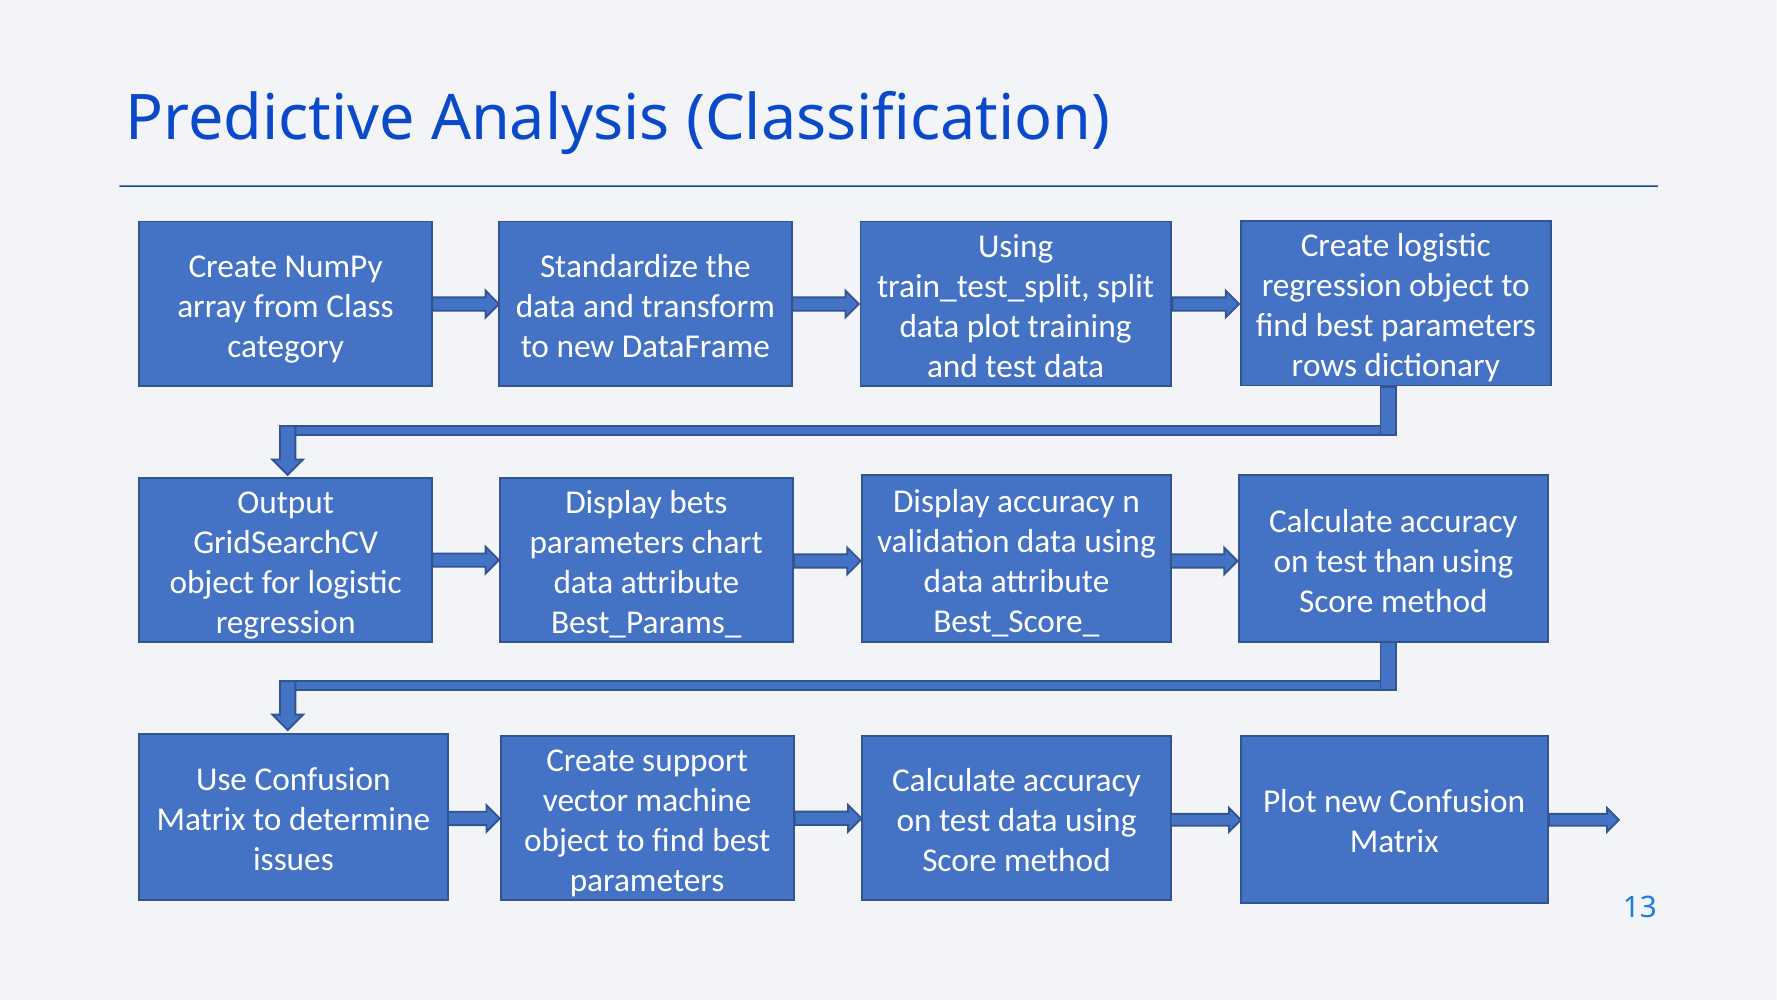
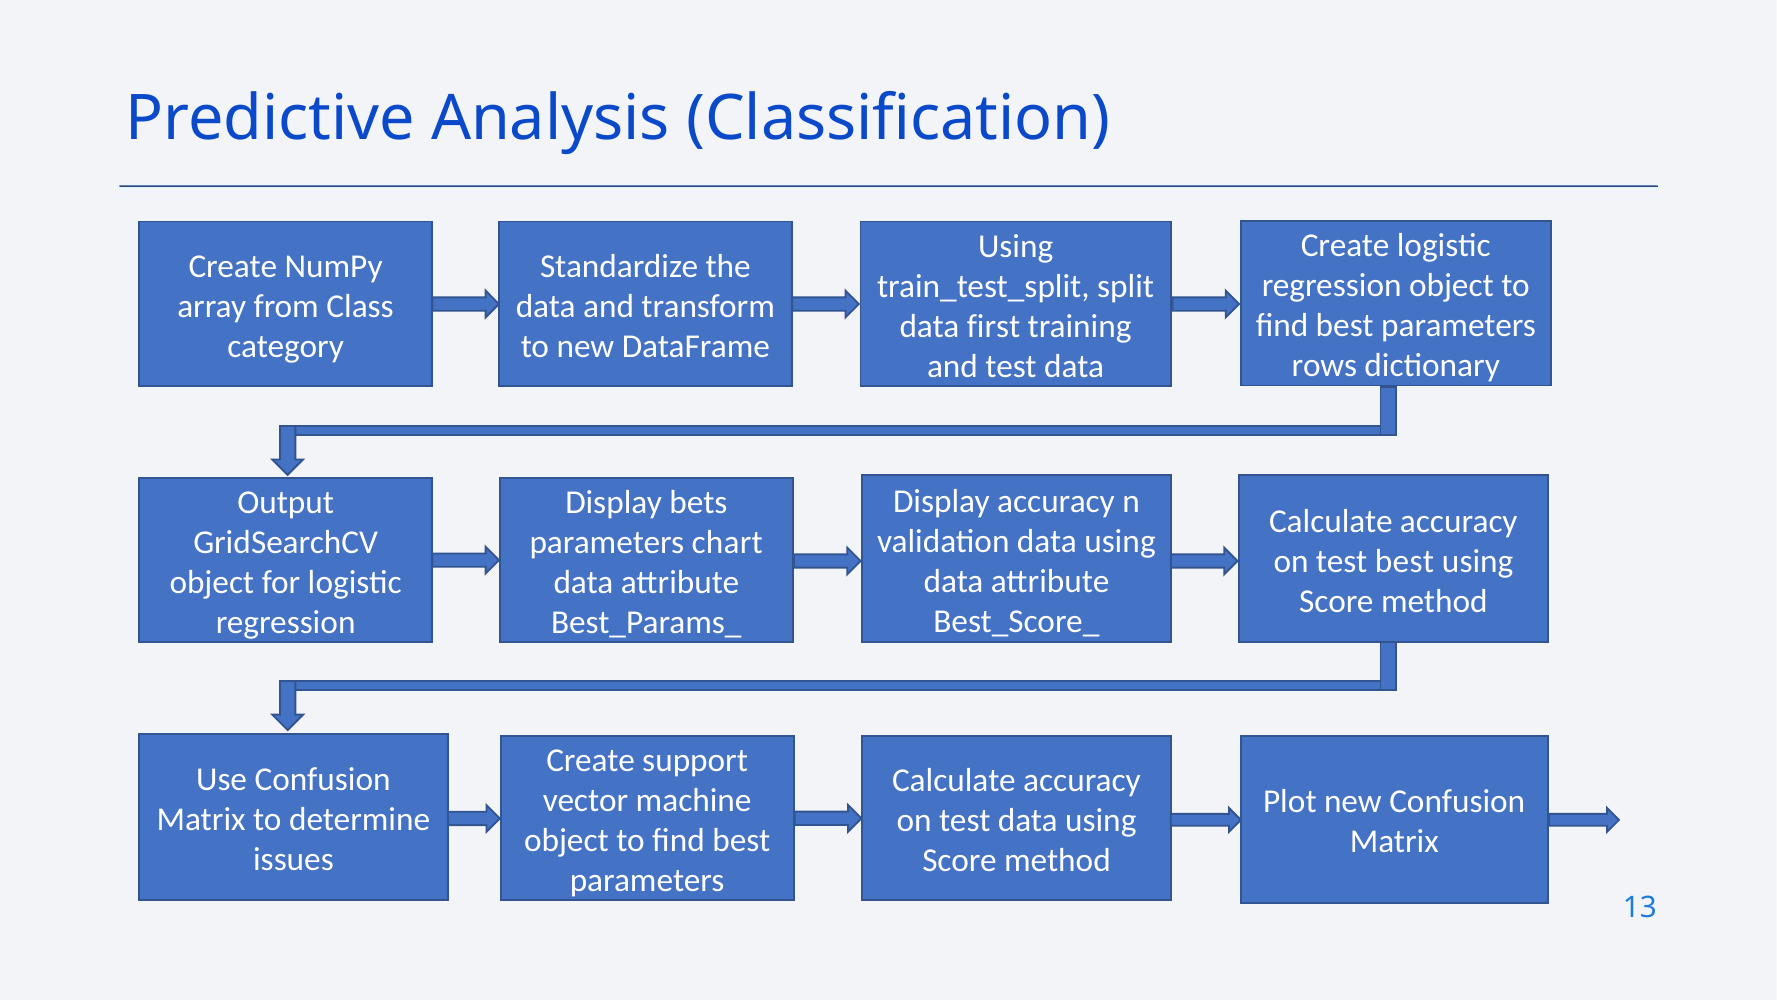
data plot: plot -> first
test than: than -> best
